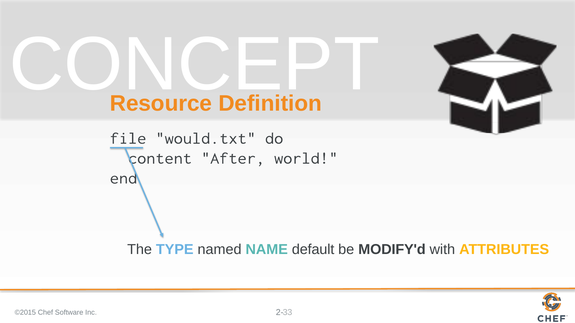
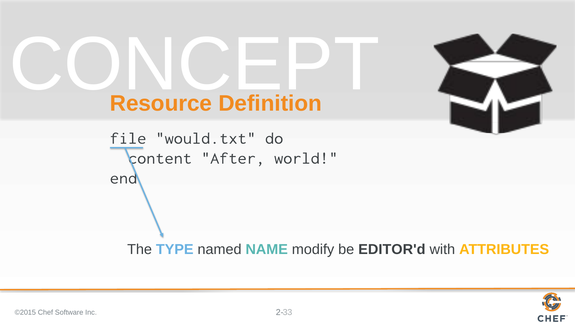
default: default -> modify
MODIFY'd: MODIFY'd -> EDITOR'd
